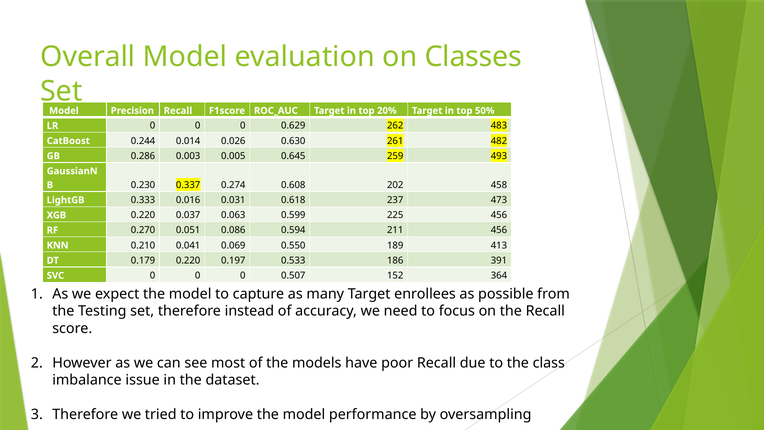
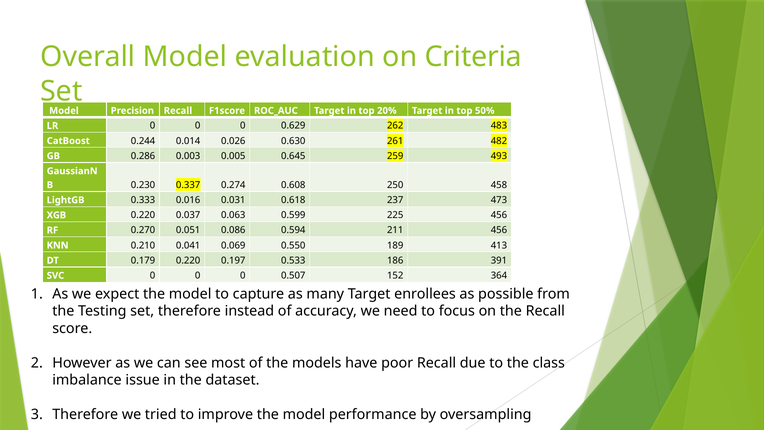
Classes: Classes -> Criteria
202: 202 -> 250
